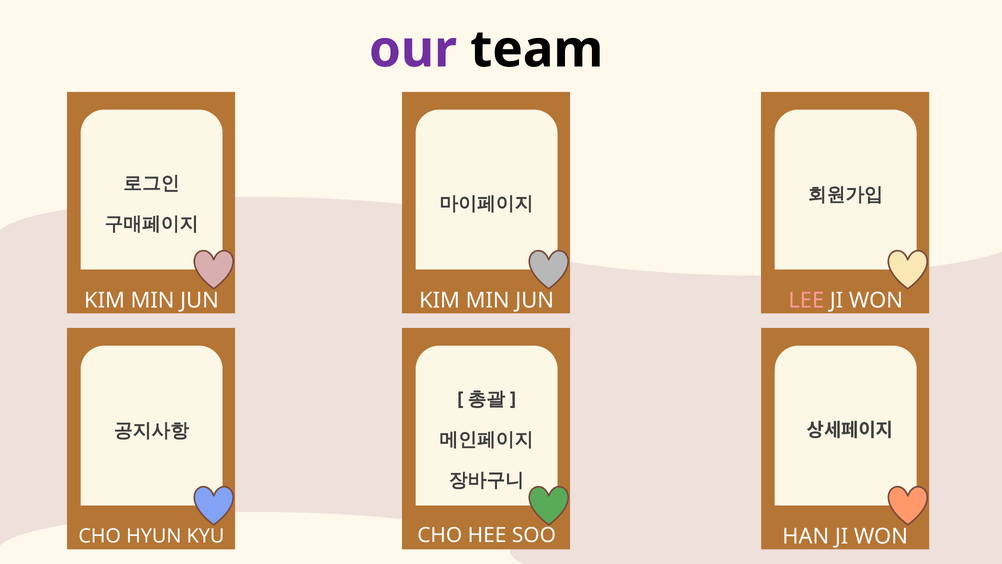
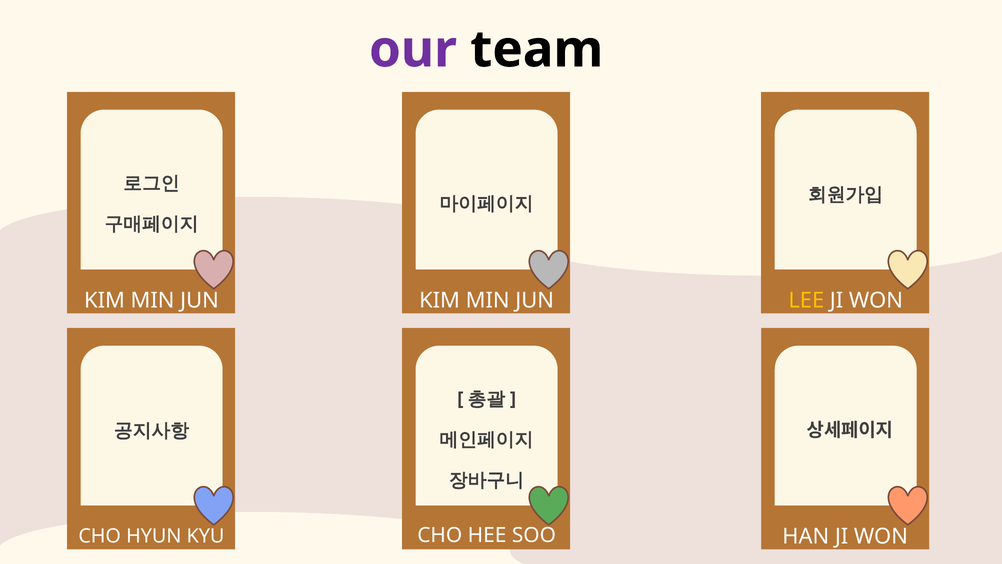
LEE colour: pink -> yellow
